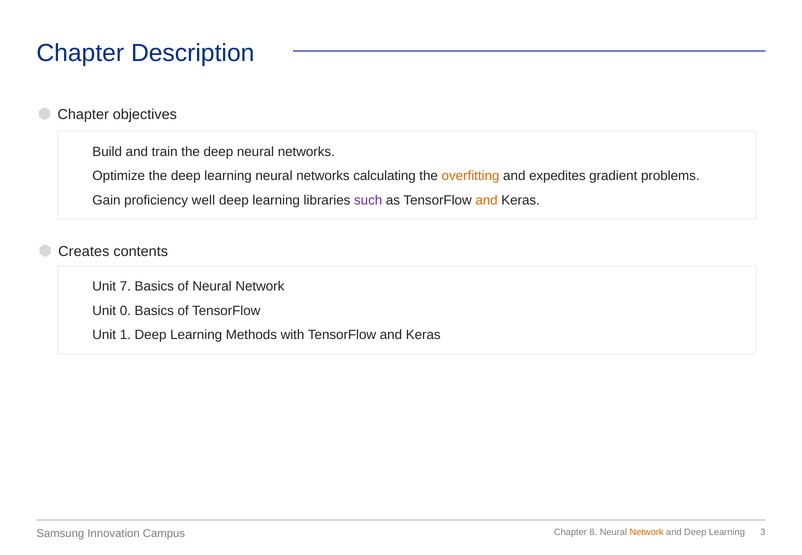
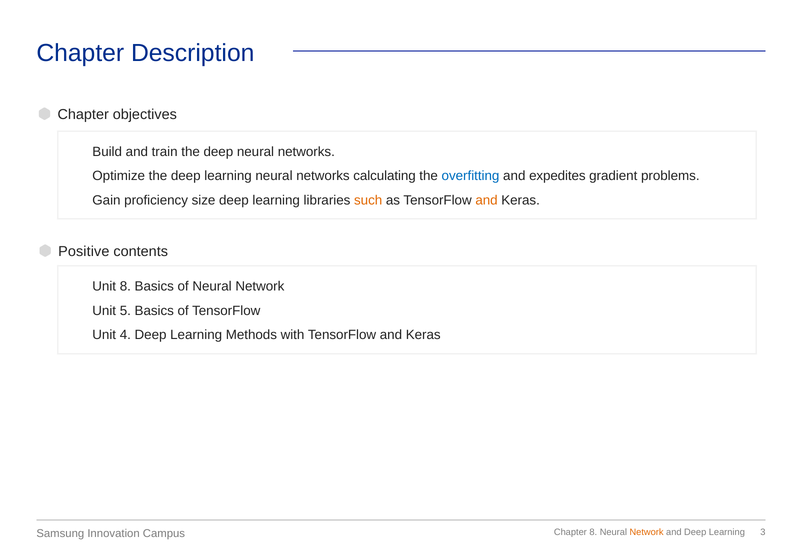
overfitting colour: orange -> blue
well: well -> size
such colour: purple -> orange
Creates: Creates -> Positive
Unit 7: 7 -> 8
0: 0 -> 5
1: 1 -> 4
